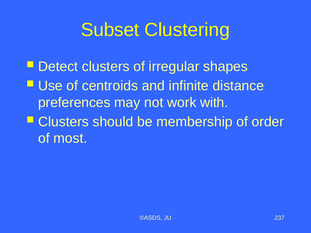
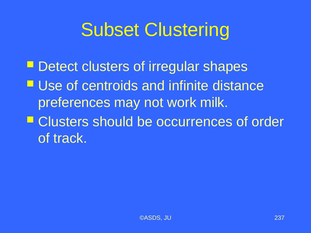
with: with -> milk
membership: membership -> occurrences
most: most -> track
